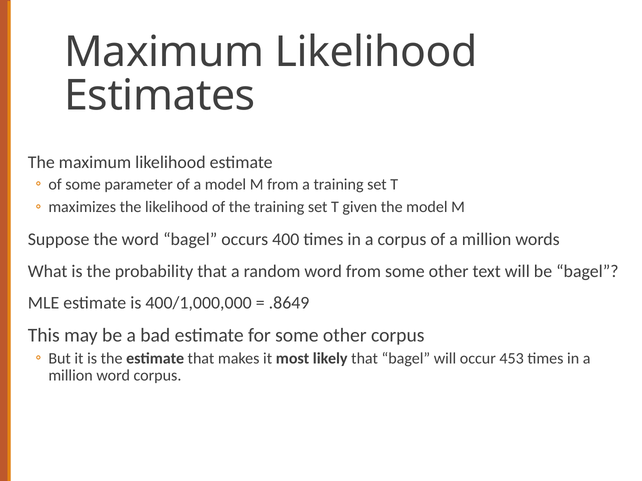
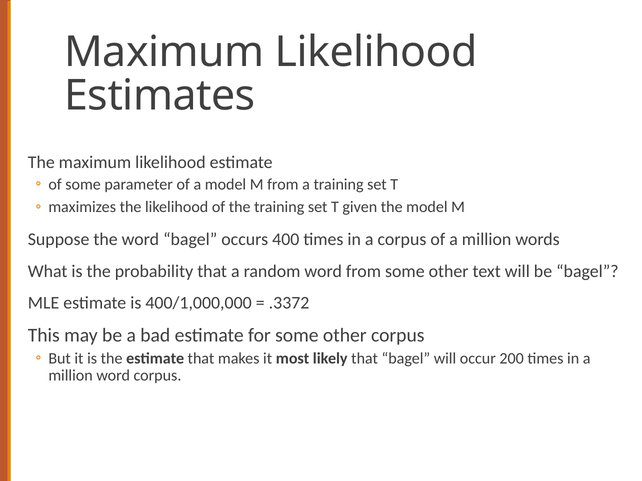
.8649: .8649 -> .3372
453: 453 -> 200
